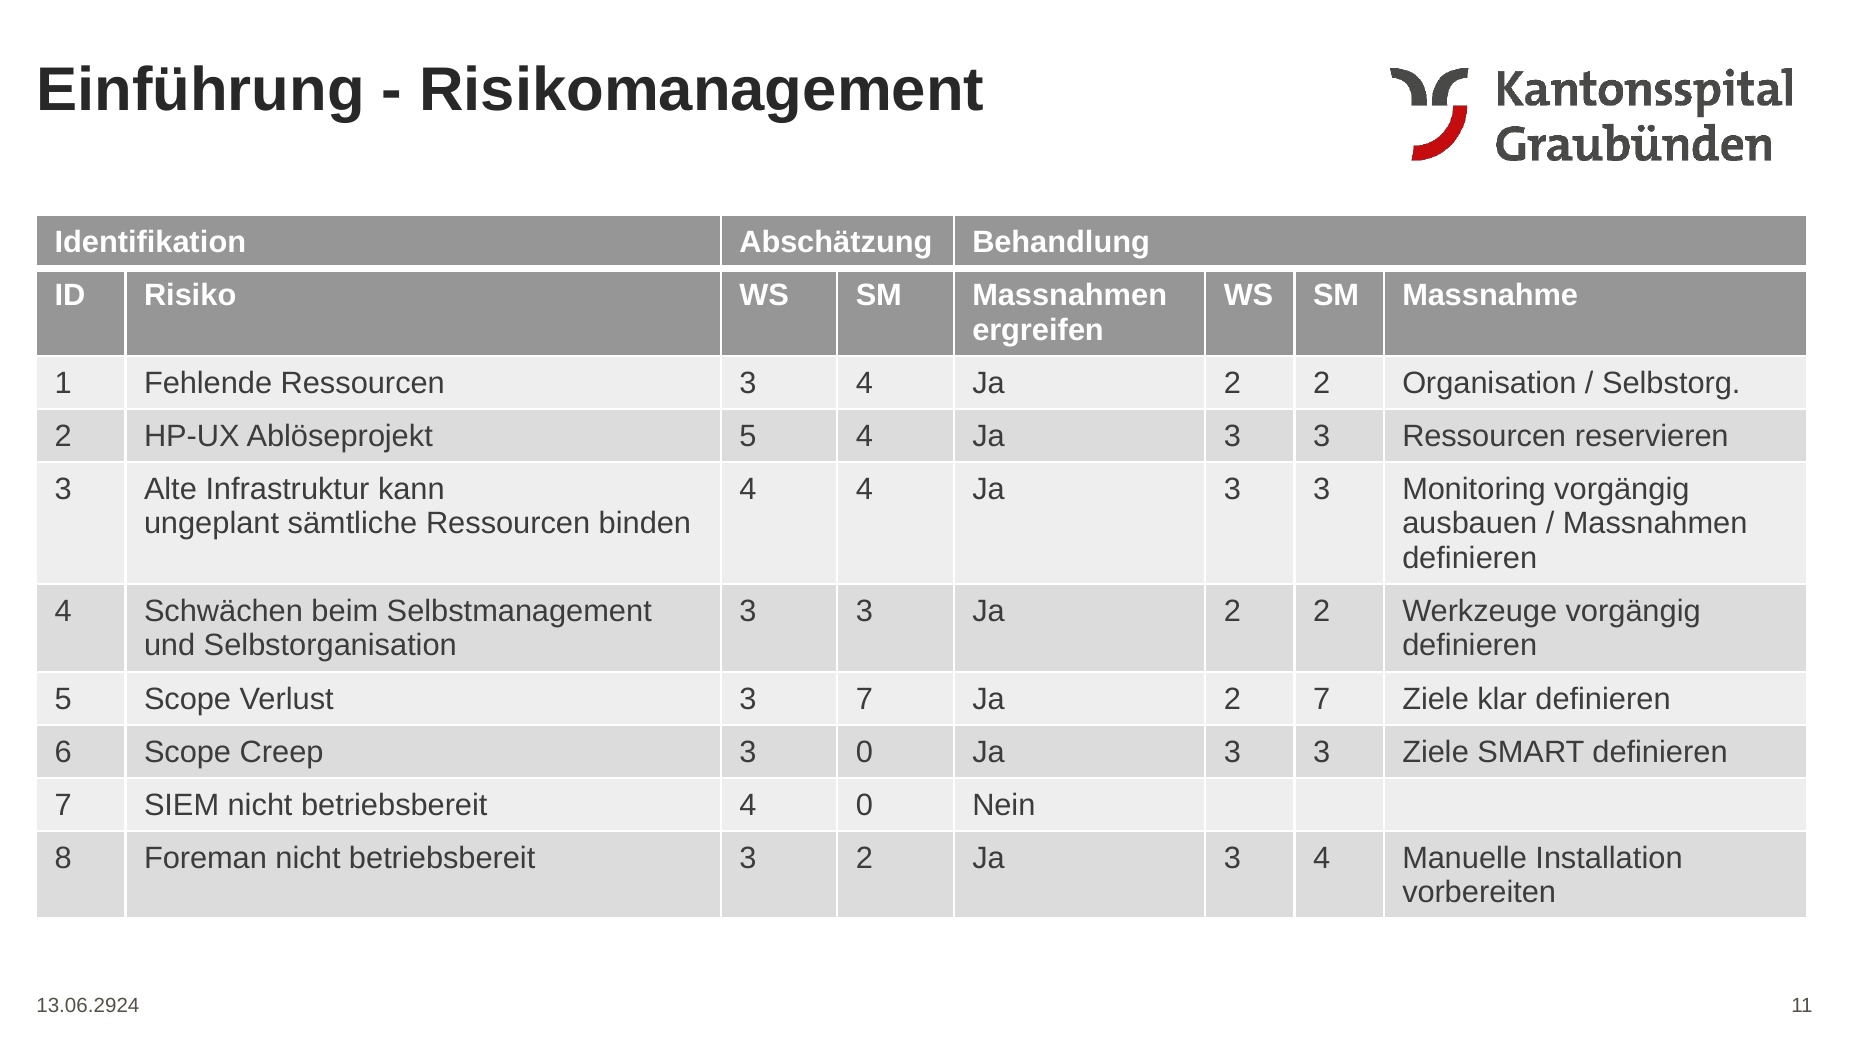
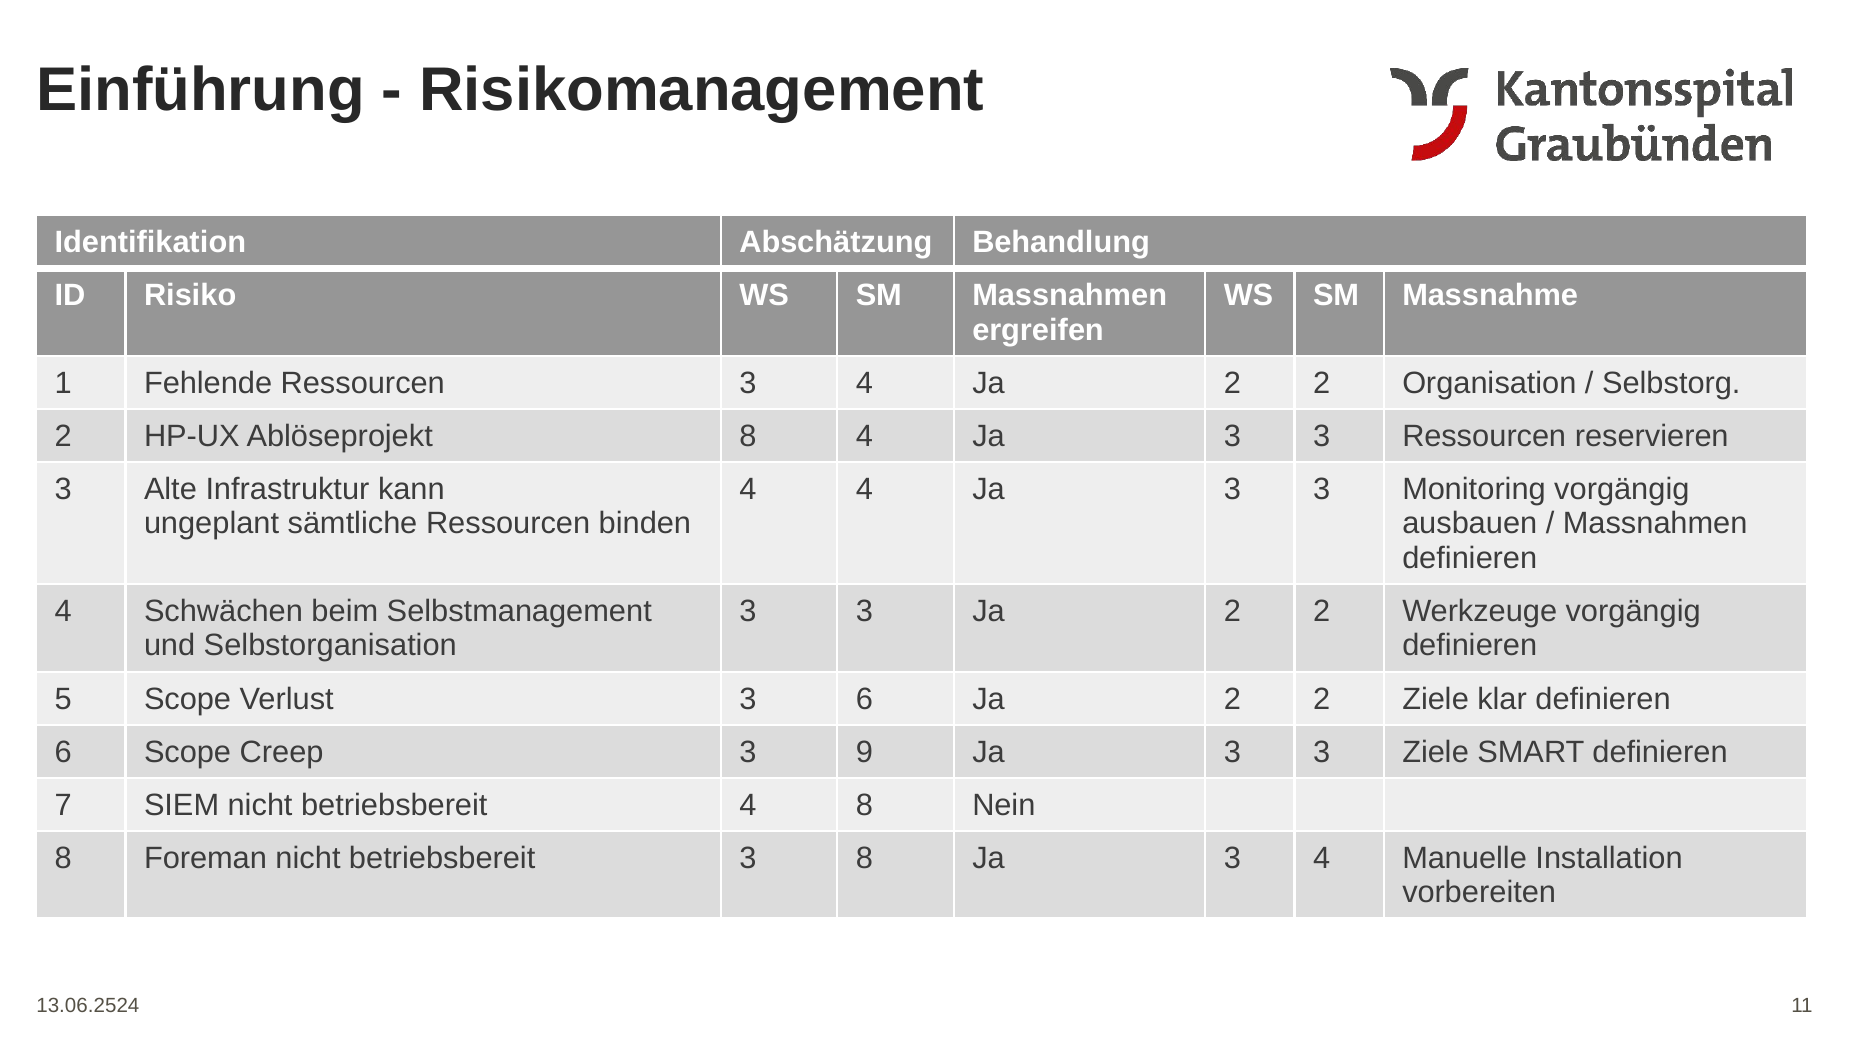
Ablöseprojekt 5: 5 -> 8
3 7: 7 -> 6
7 at (1322, 699): 7 -> 2
3 0: 0 -> 9
4 0: 0 -> 8
3 2: 2 -> 8
13.06.2924: 13.06.2924 -> 13.06.2524
